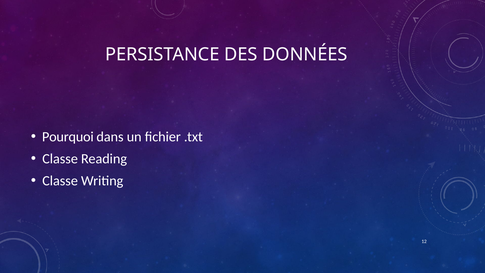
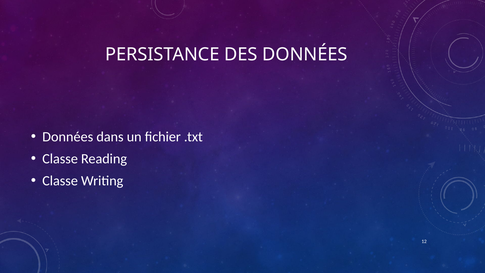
Pourquoi at (68, 137): Pourquoi -> Données
